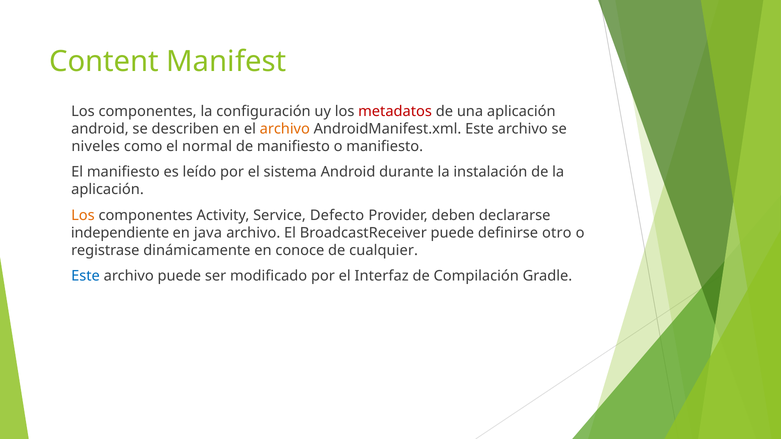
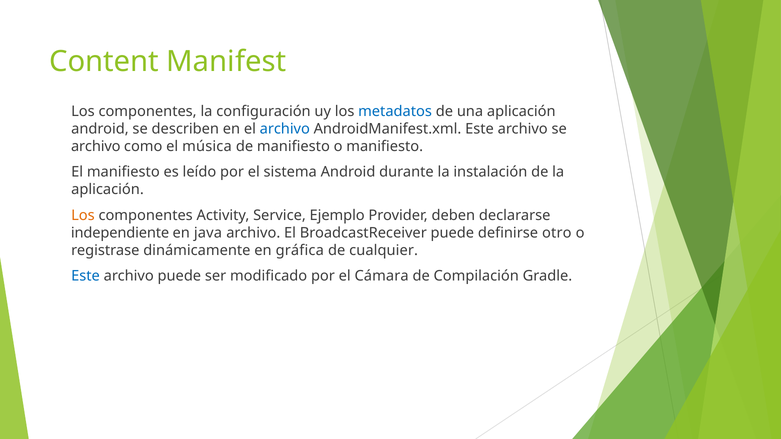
metadatos colour: red -> blue
archivo at (285, 129) colour: orange -> blue
niveles at (96, 146): niveles -> archivo
normal: normal -> música
Defecto: Defecto -> Ejemplo
conoce: conoce -> gráfica
Interfaz: Interfaz -> Cámara
